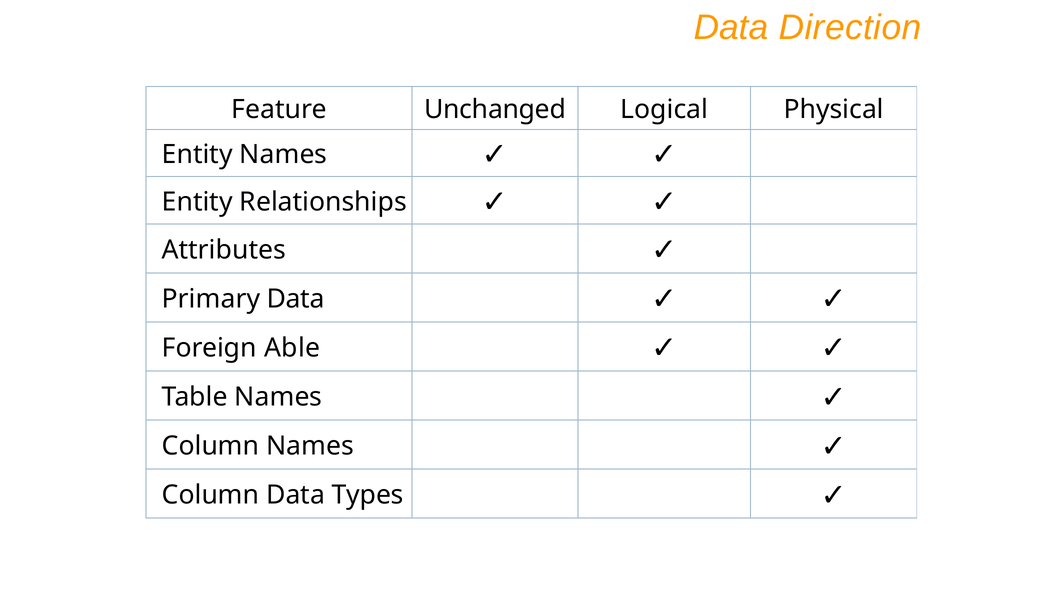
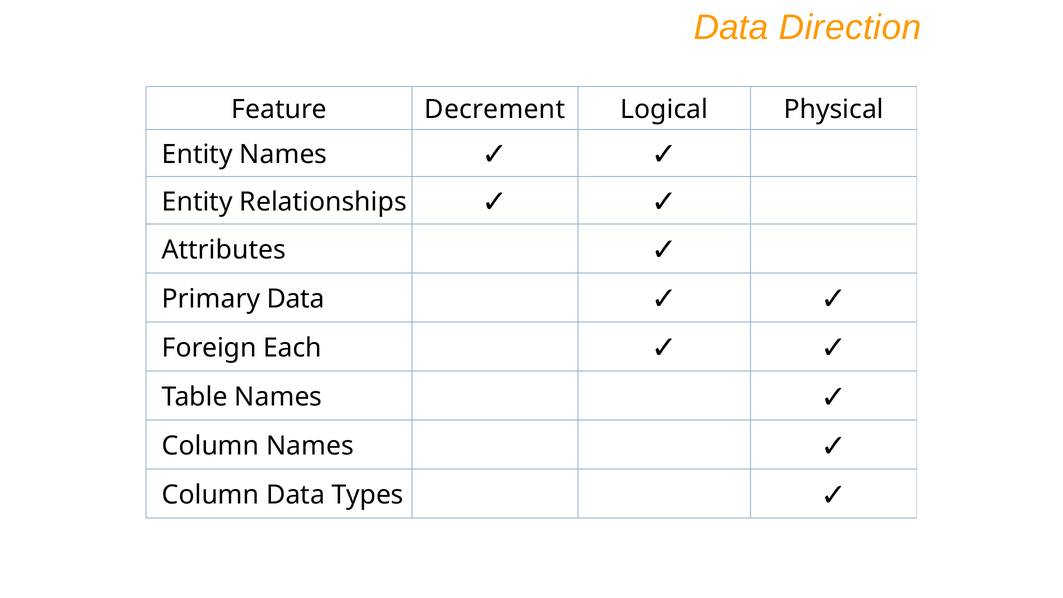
Unchanged: Unchanged -> Decrement
Able: Able -> Each
